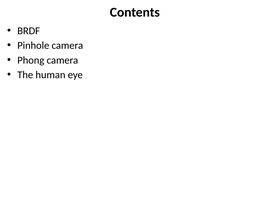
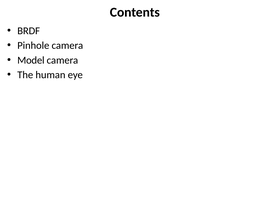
Phong: Phong -> Model
